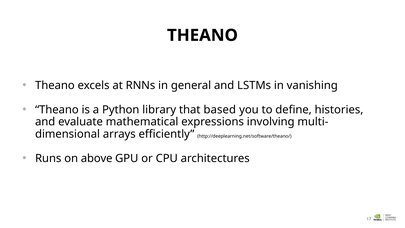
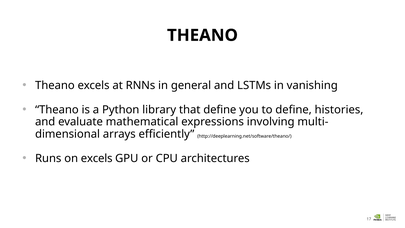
that based: based -> define
on above: above -> excels
